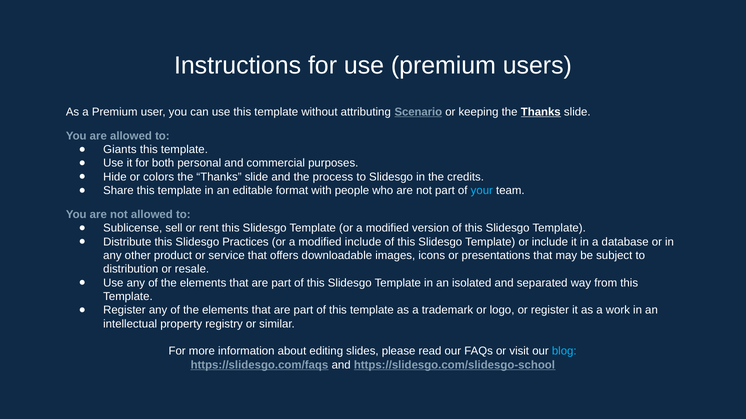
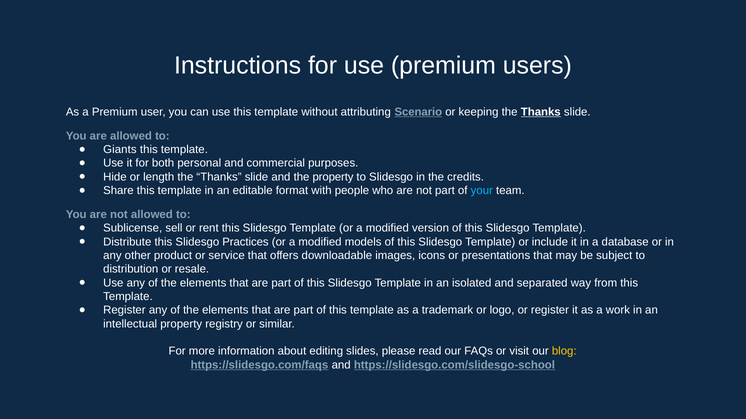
colors: colors -> length
the process: process -> property
modified include: include -> models
blog colour: light blue -> yellow
